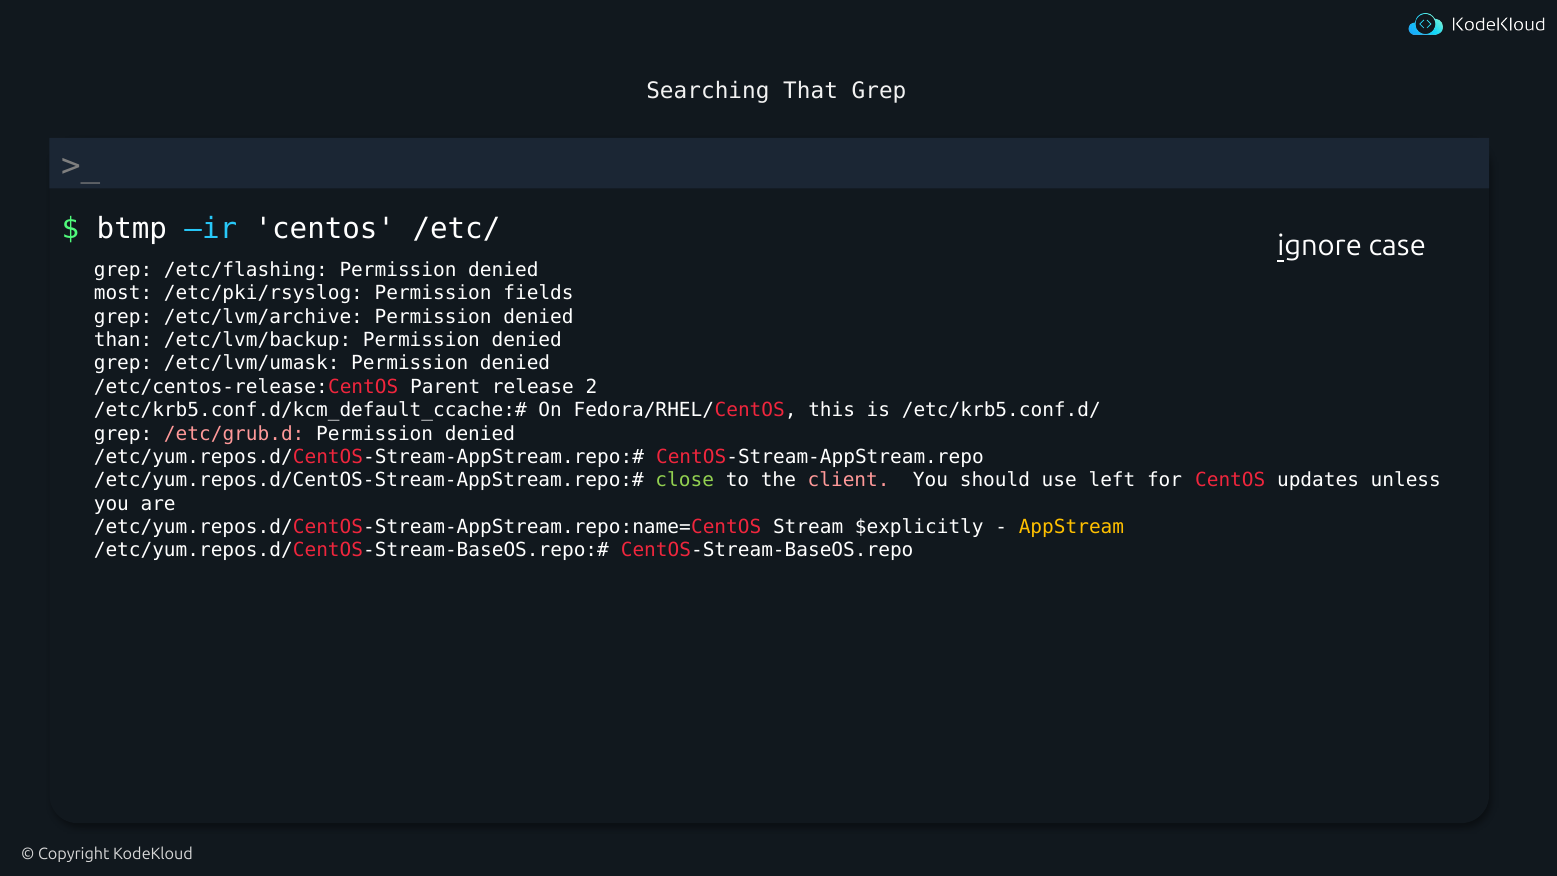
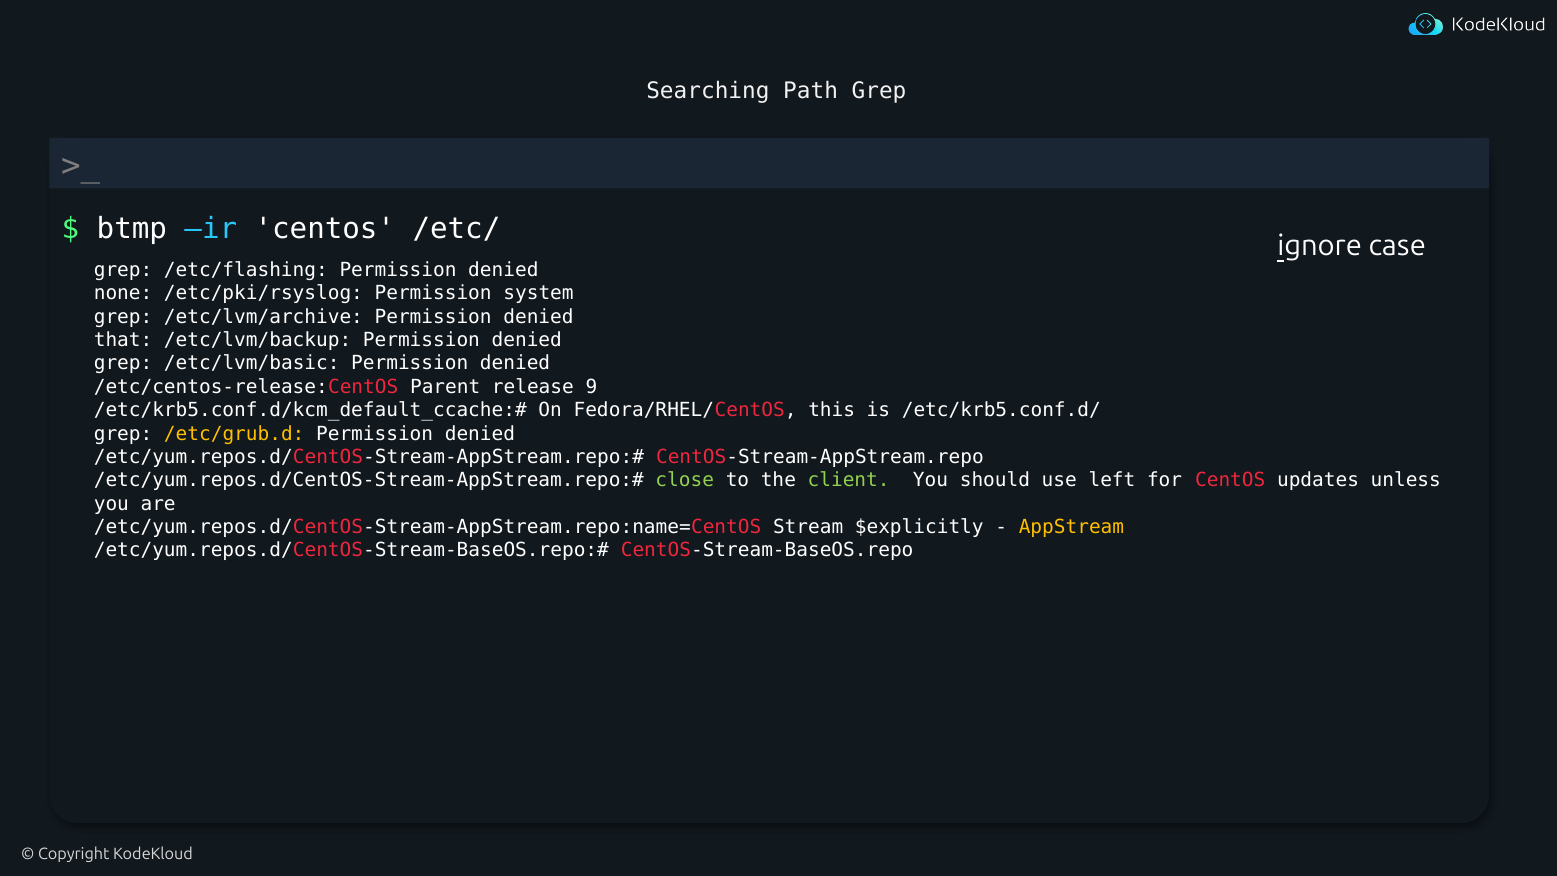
That: That -> Path
most: most -> none
fields: fields -> system
than: than -> that
/etc/lvm/umask: /etc/lvm/umask -> /etc/lvm/basic
2: 2 -> 9
/etc/grub.d colour: pink -> yellow
client colour: pink -> light green
